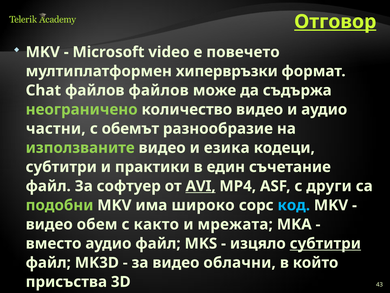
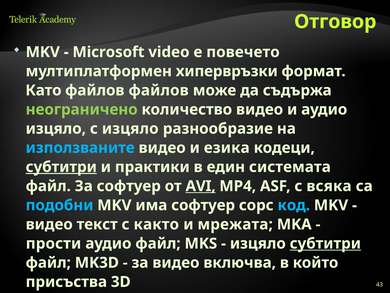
Отговор underline: present -> none
Chat: Chat -> Като
частни at (56, 128): частни -> изцяло
с обемът: обемът -> изцяло
използваните colour: light green -> light blue
субтитри at (61, 167) underline: none -> present
съчетание: съчетание -> системата
други: други -> всяка
подобни colour: light green -> light blue
има широко: широко -> софтуер
обем: обем -> текст
вместо: вместо -> прости
облачни: облачни -> включва
